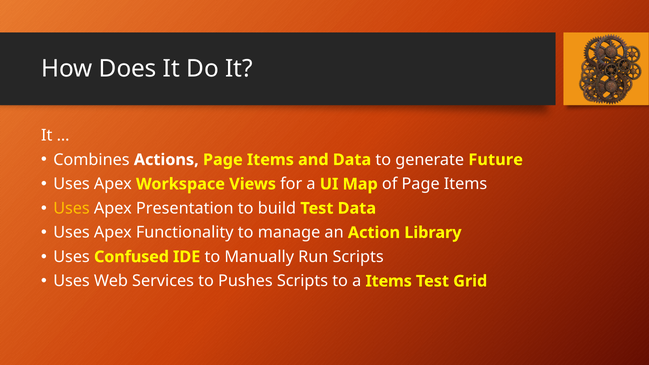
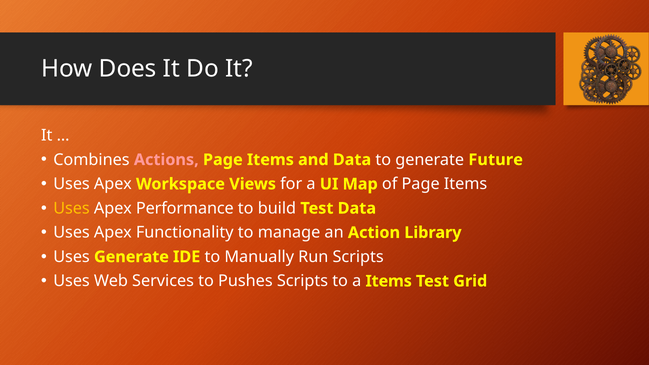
Actions colour: white -> pink
Presentation: Presentation -> Performance
Uses Confused: Confused -> Generate
